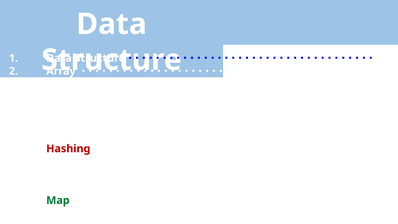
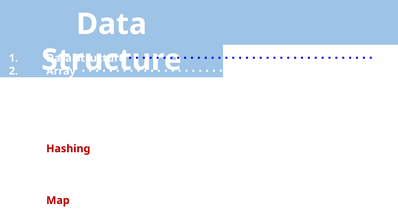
Map colour: green -> red
